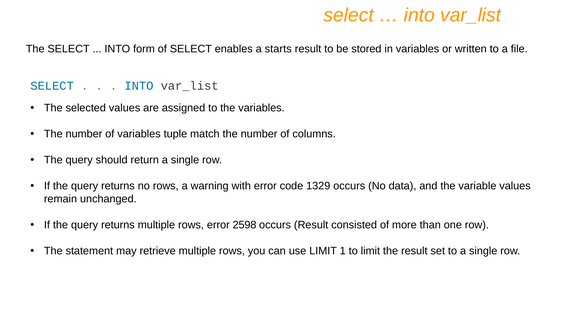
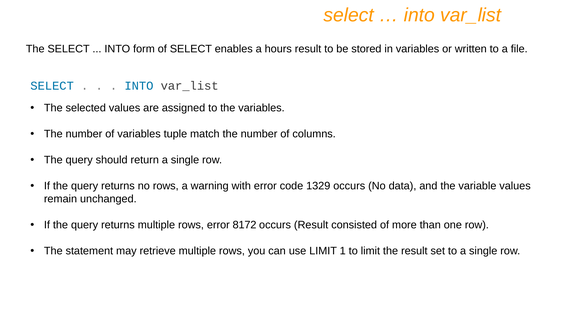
starts: starts -> hours
2598: 2598 -> 8172
